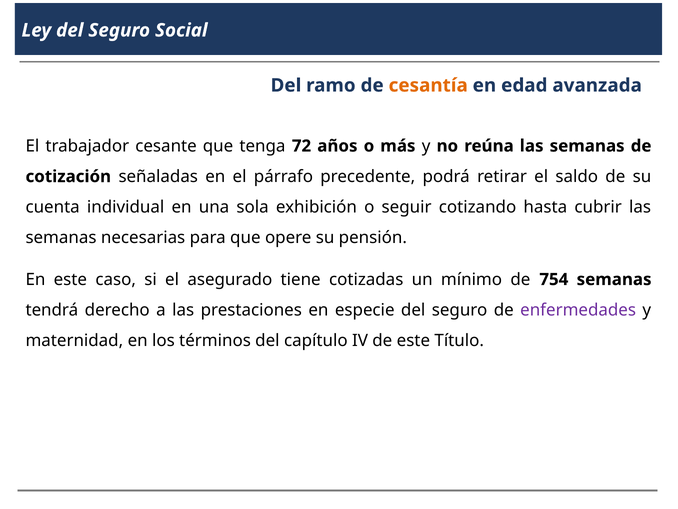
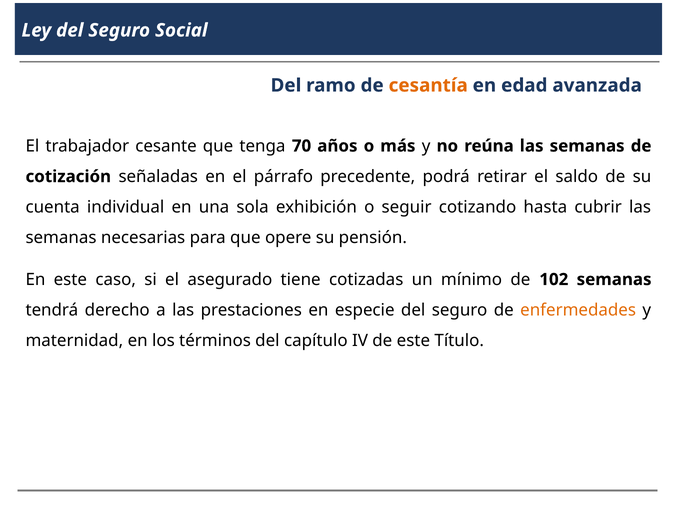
72: 72 -> 70
754: 754 -> 102
enfermedades colour: purple -> orange
